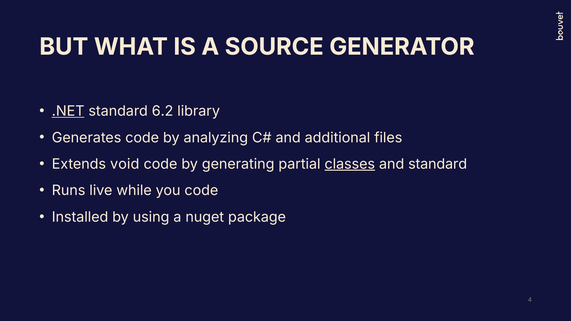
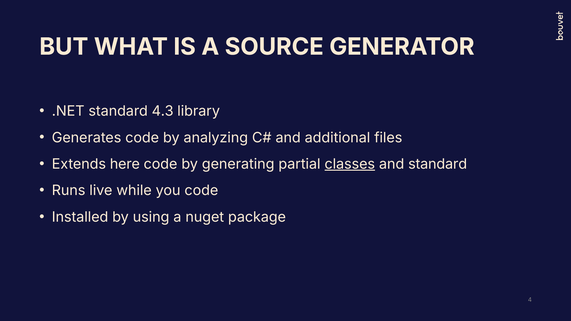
.NET underline: present -> none
6.2: 6.2 -> 4.3
void: void -> here
